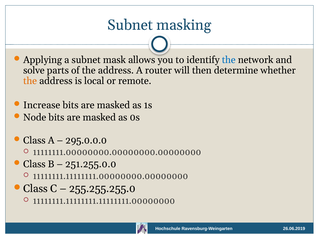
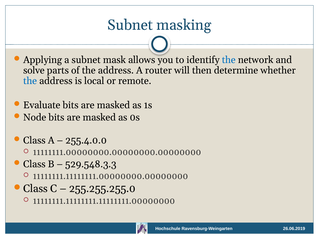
the at (30, 81) colour: orange -> blue
Increase: Increase -> Evaluate
295.0.0.0: 295.0.0.0 -> 255.4.0.0
251.255.0.0: 251.255.0.0 -> 529.548.3.3
